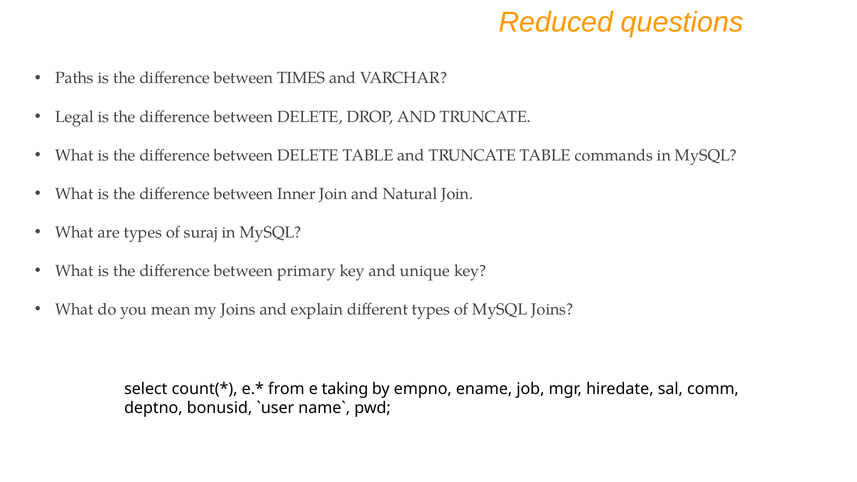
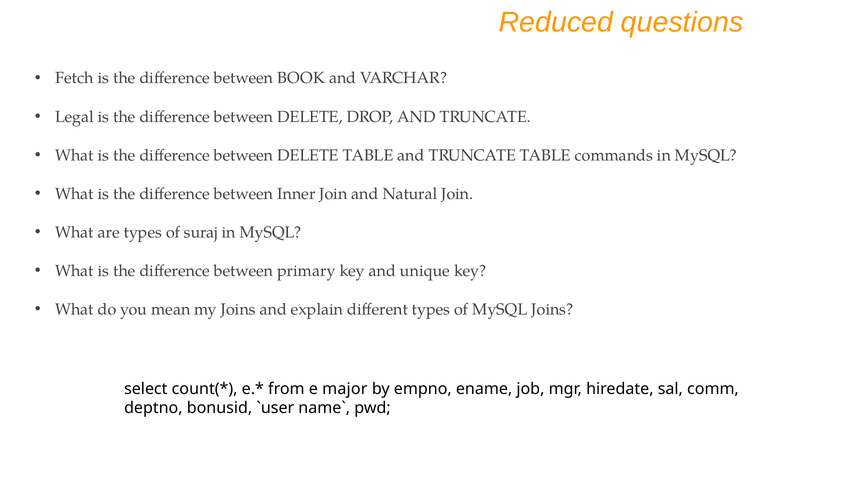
Paths: Paths -> Fetch
TIMES: TIMES -> BOOK
taking: taking -> major
